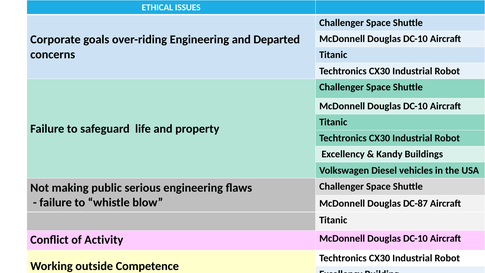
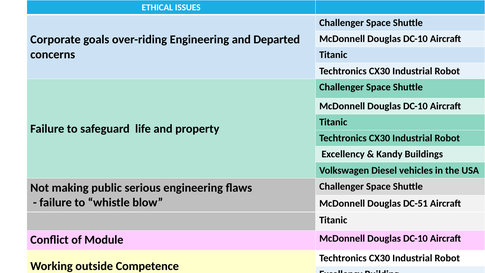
DC-87: DC-87 -> DC-51
Activity: Activity -> Module
